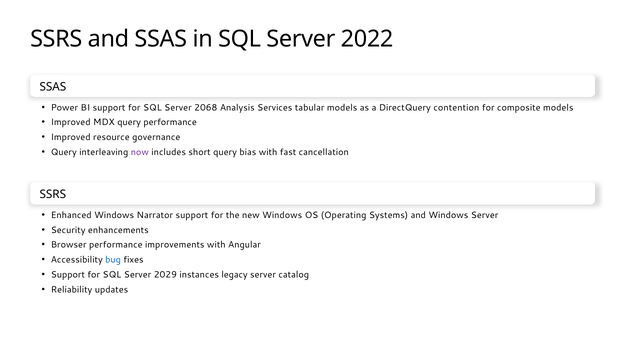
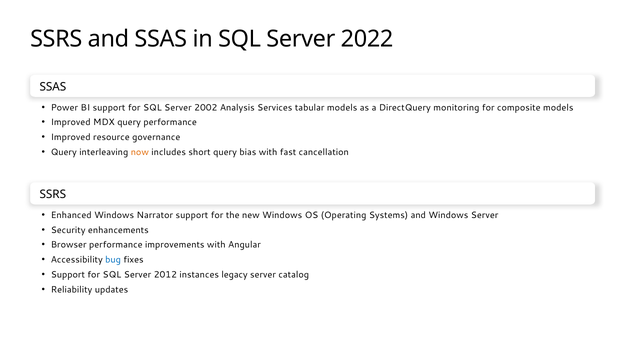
2068: 2068 -> 2002
contention: contention -> monitoring
now colour: purple -> orange
2029: 2029 -> 2012
